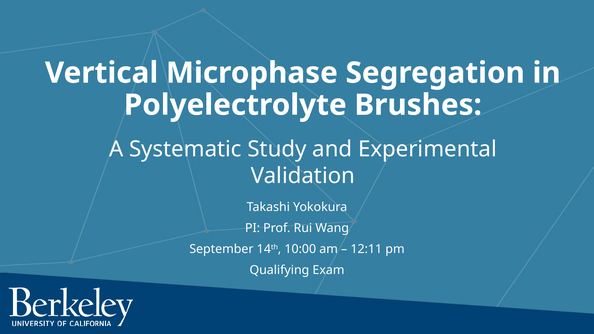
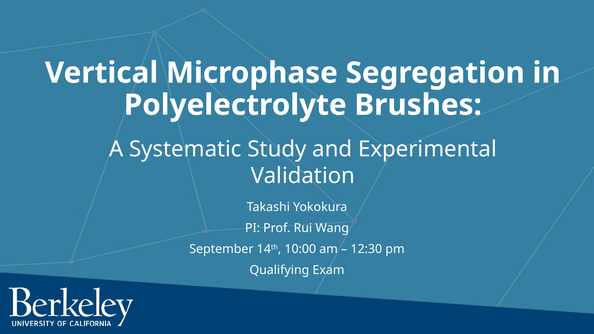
12:11: 12:11 -> 12:30
